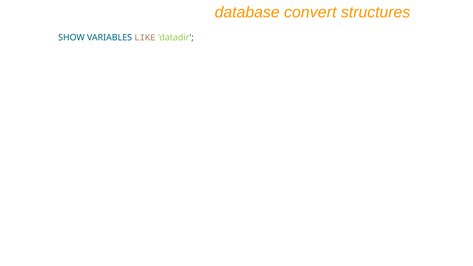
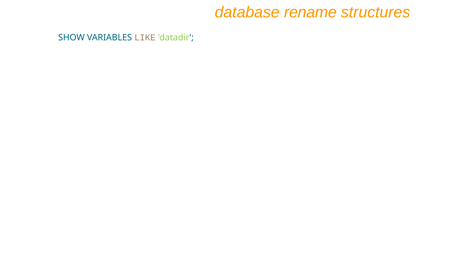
convert: convert -> rename
